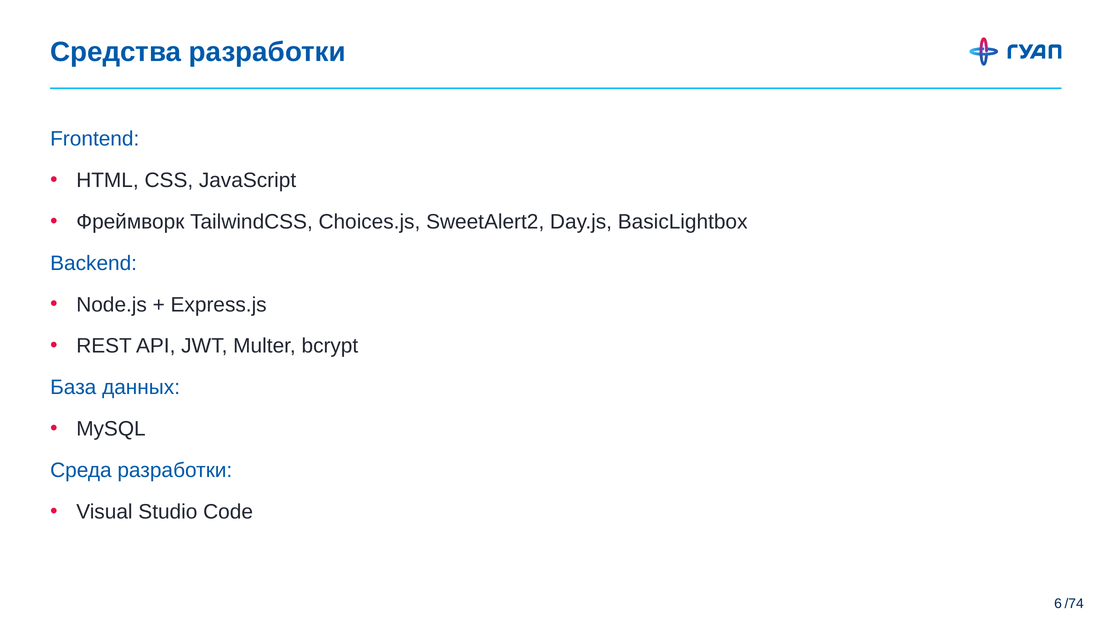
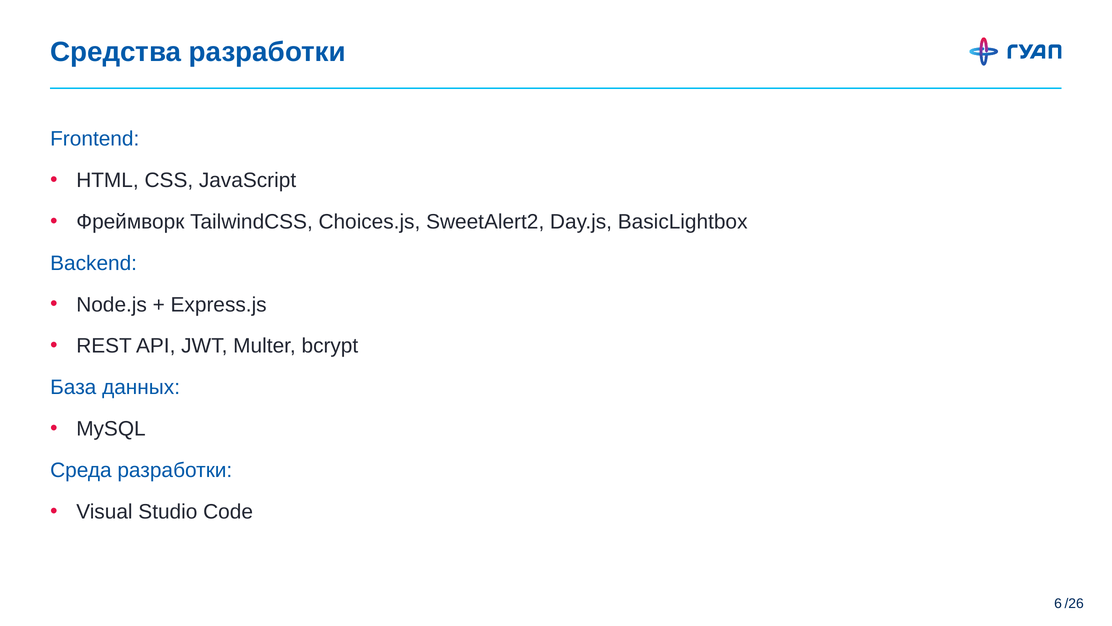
/74: /74 -> /26
